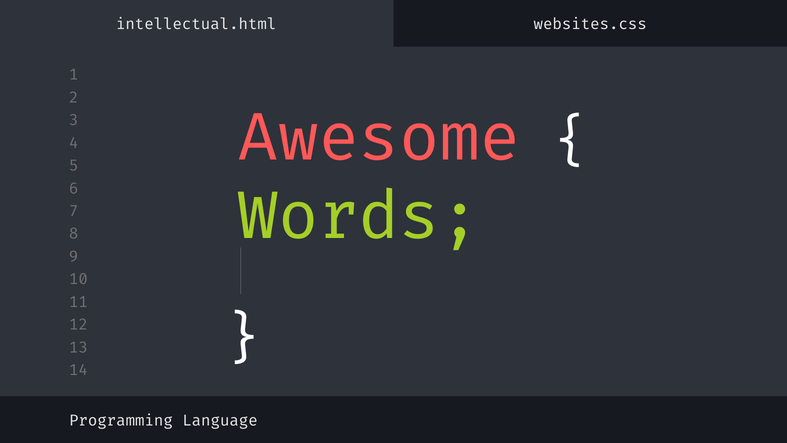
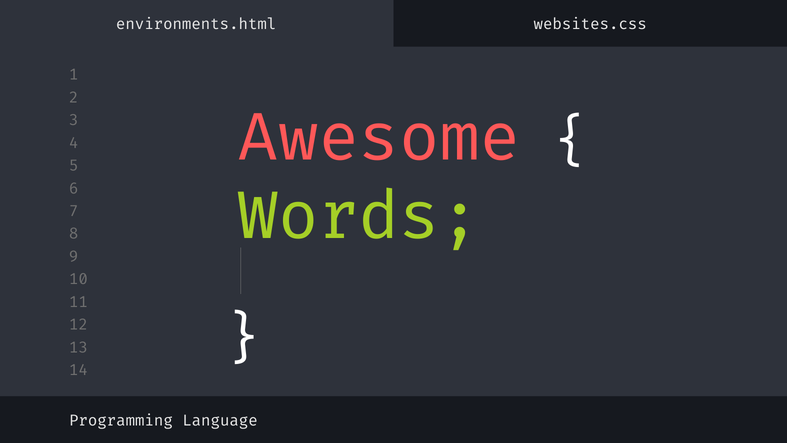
intellectual.html: intellectual.html -> environments.html
